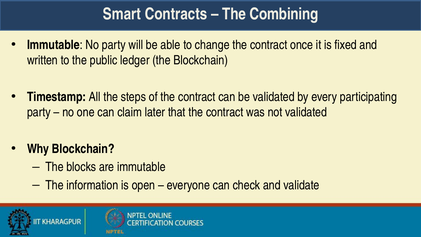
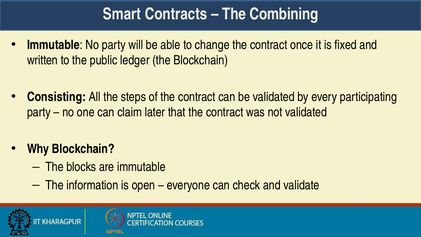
Timestamp: Timestamp -> Consisting
